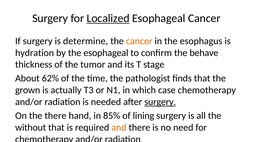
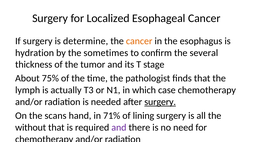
Localized underline: present -> none
the esophageal: esophageal -> sometimes
behave: behave -> several
62%: 62% -> 75%
grown: grown -> lymph
the there: there -> scans
85%: 85% -> 71%
and at (119, 128) colour: orange -> purple
